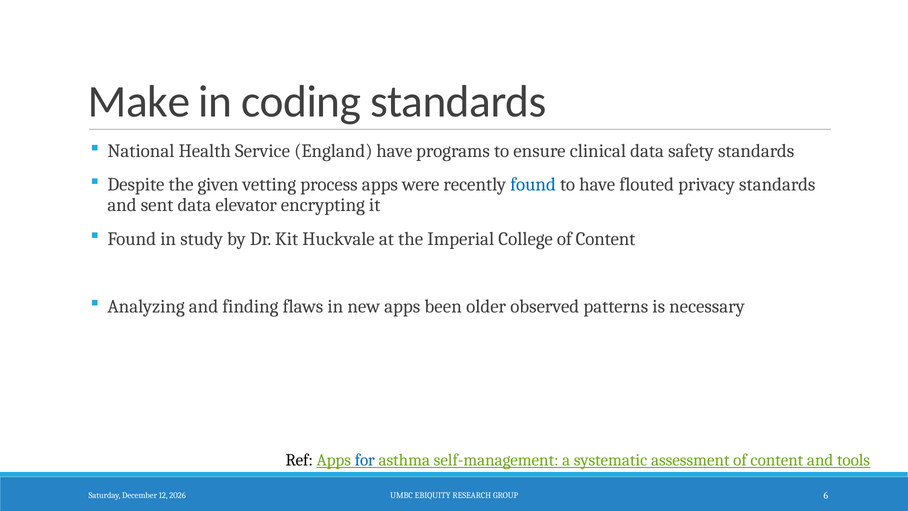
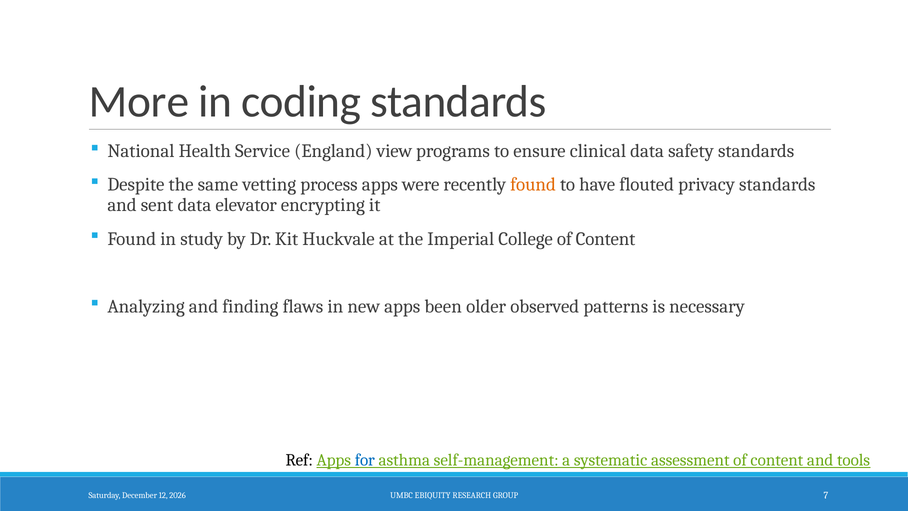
Make: Make -> More
England have: have -> view
given: given -> same
found at (533, 185) colour: blue -> orange
6: 6 -> 7
